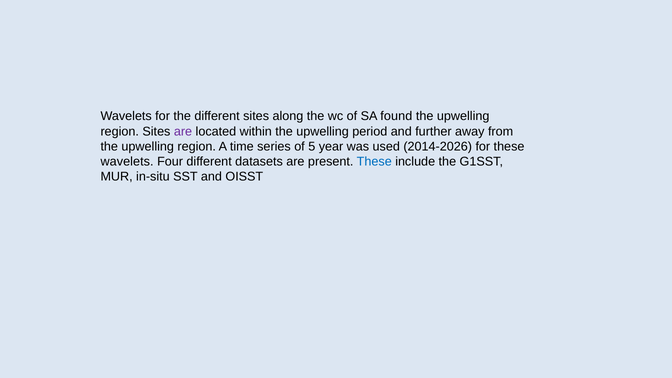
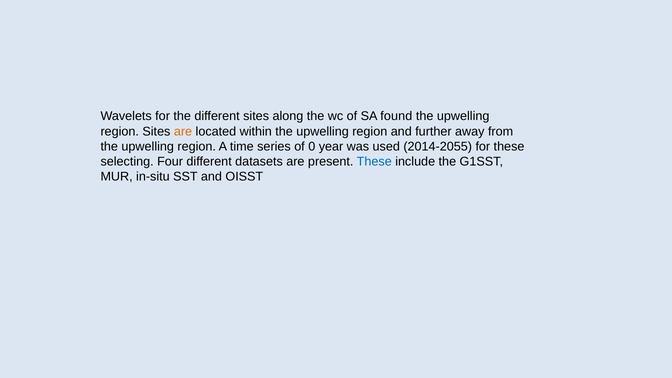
are at (183, 131) colour: purple -> orange
within the upwelling period: period -> region
5: 5 -> 0
2014-2026: 2014-2026 -> 2014-2055
wavelets at (127, 162): wavelets -> selecting
